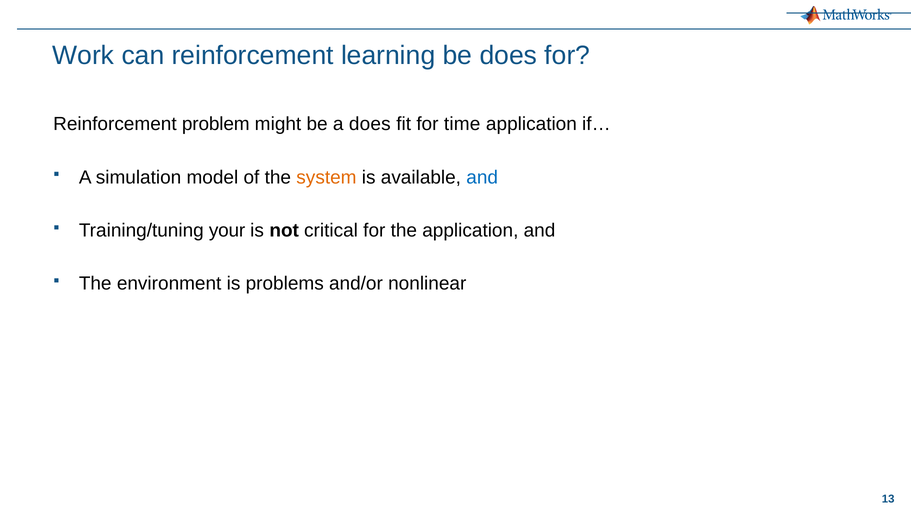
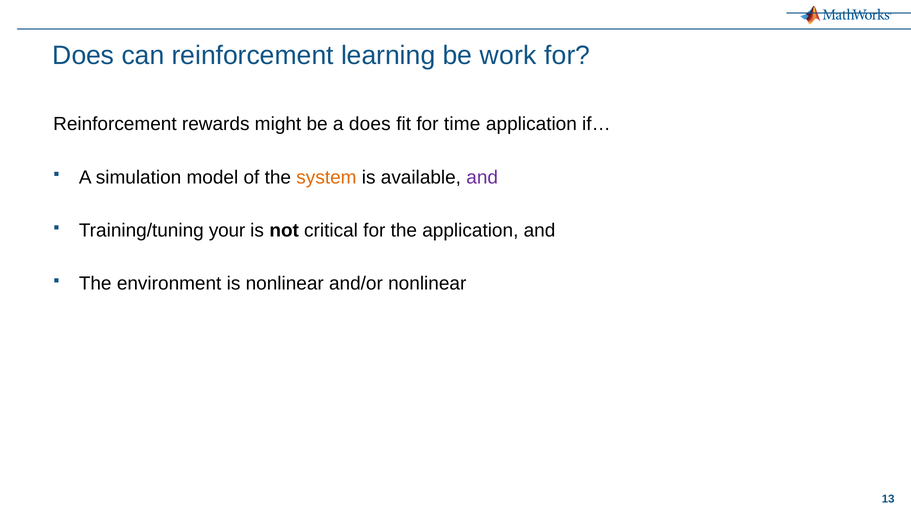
Work at (83, 55): Work -> Does
be does: does -> work
problem: problem -> rewards
and at (482, 177) colour: blue -> purple
is problems: problems -> nonlinear
